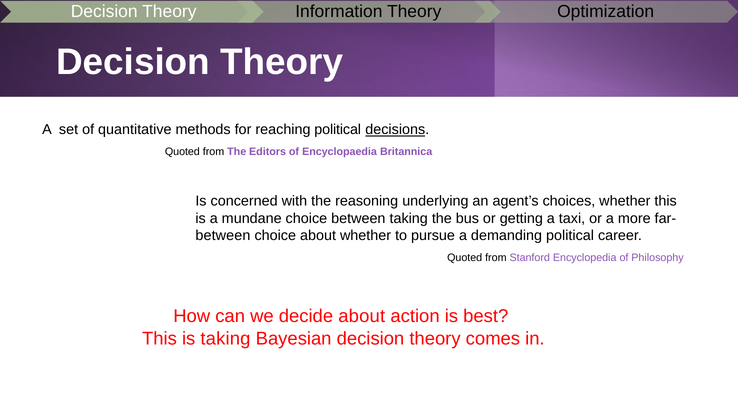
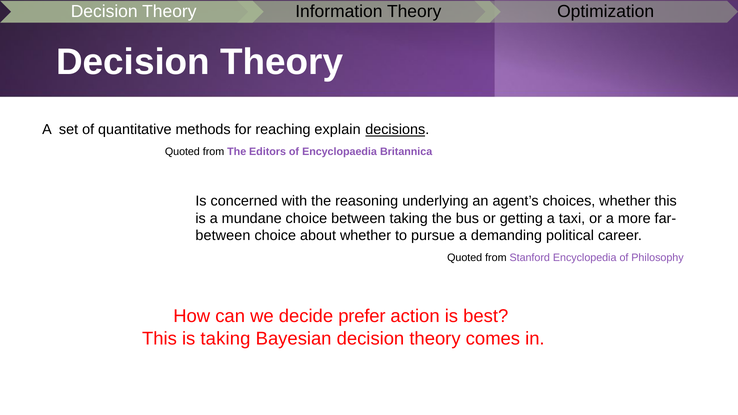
reaching political: political -> explain
decide about: about -> prefer
